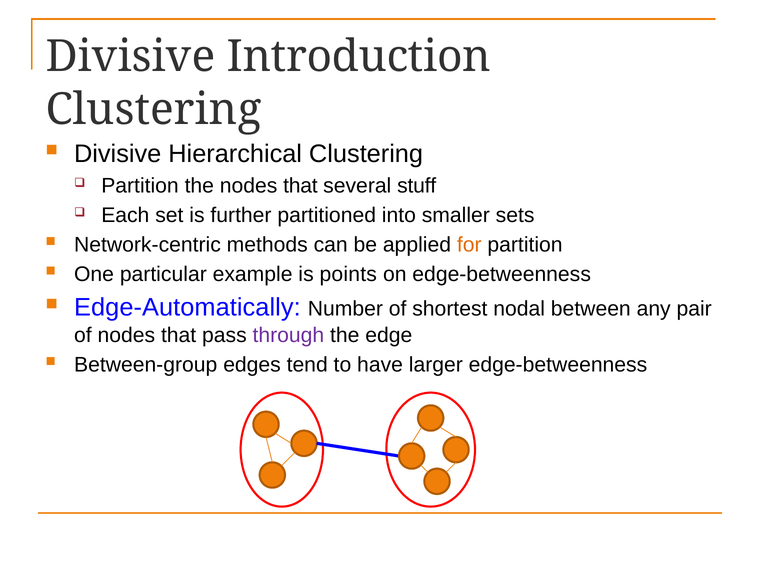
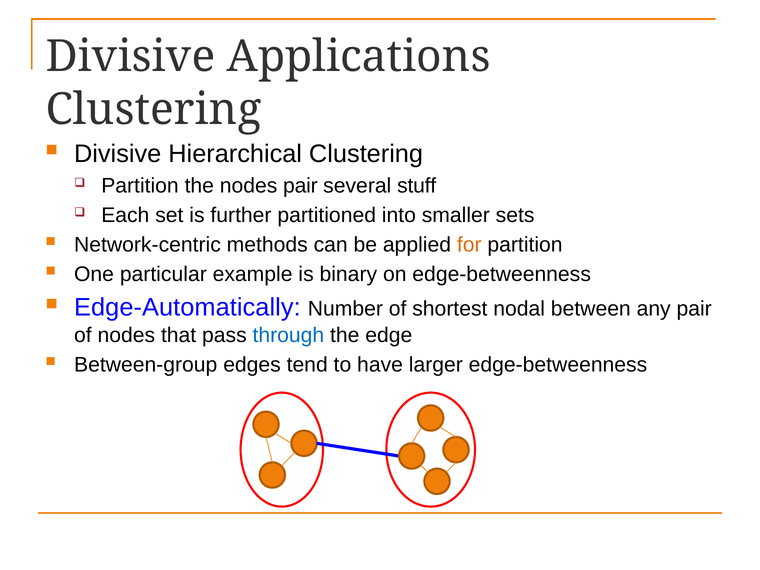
Introduction: Introduction -> Applications
the nodes that: that -> pair
points: points -> binary
through colour: purple -> blue
